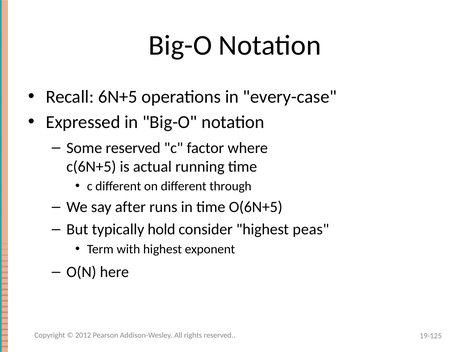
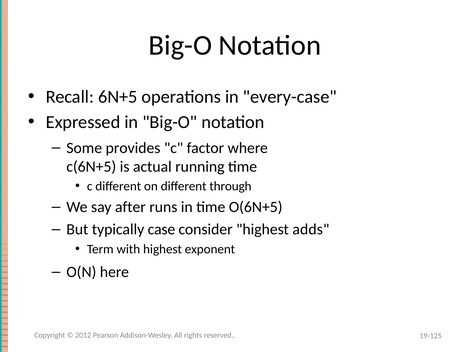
Some reserved: reserved -> provides
hold: hold -> case
peas: peas -> adds
